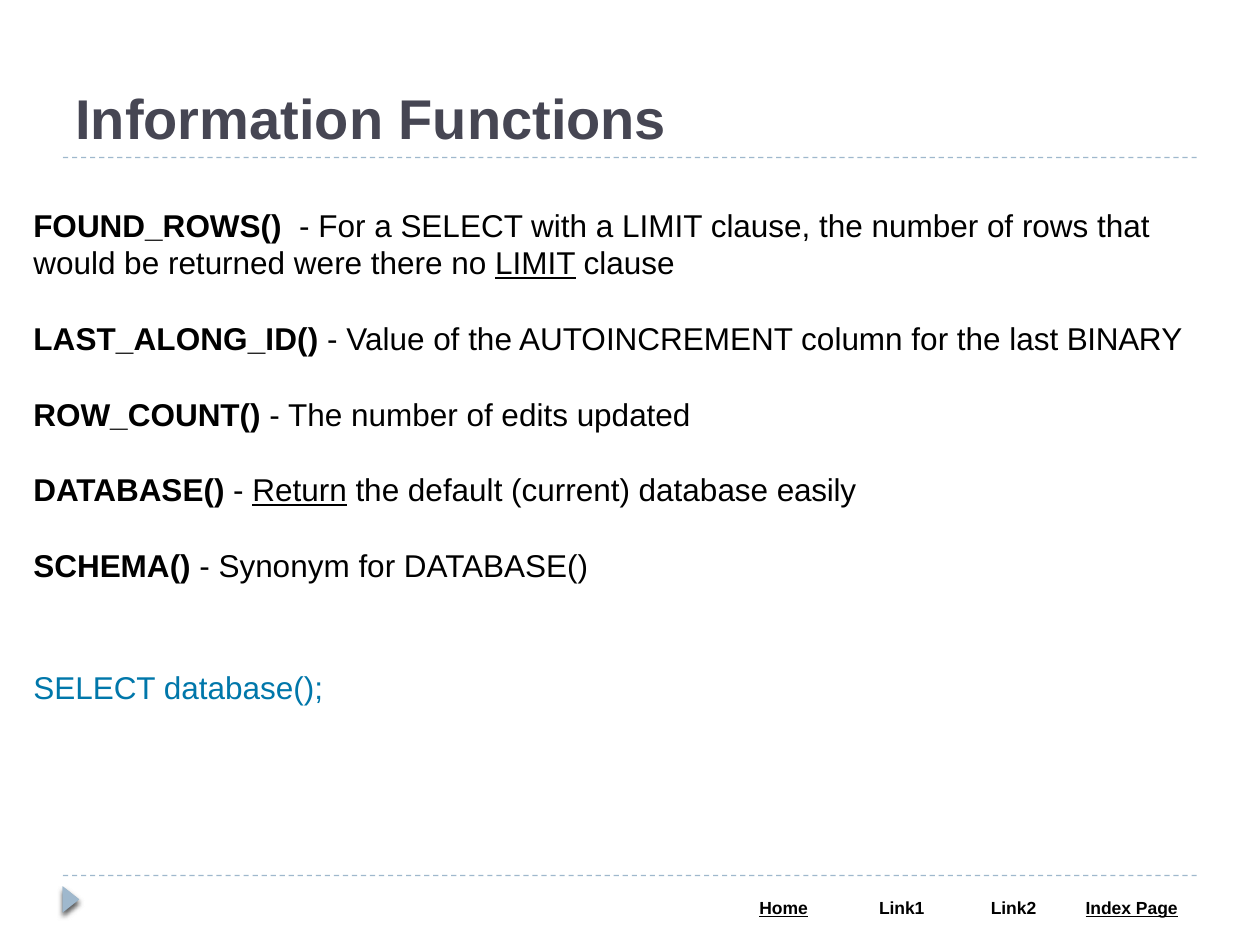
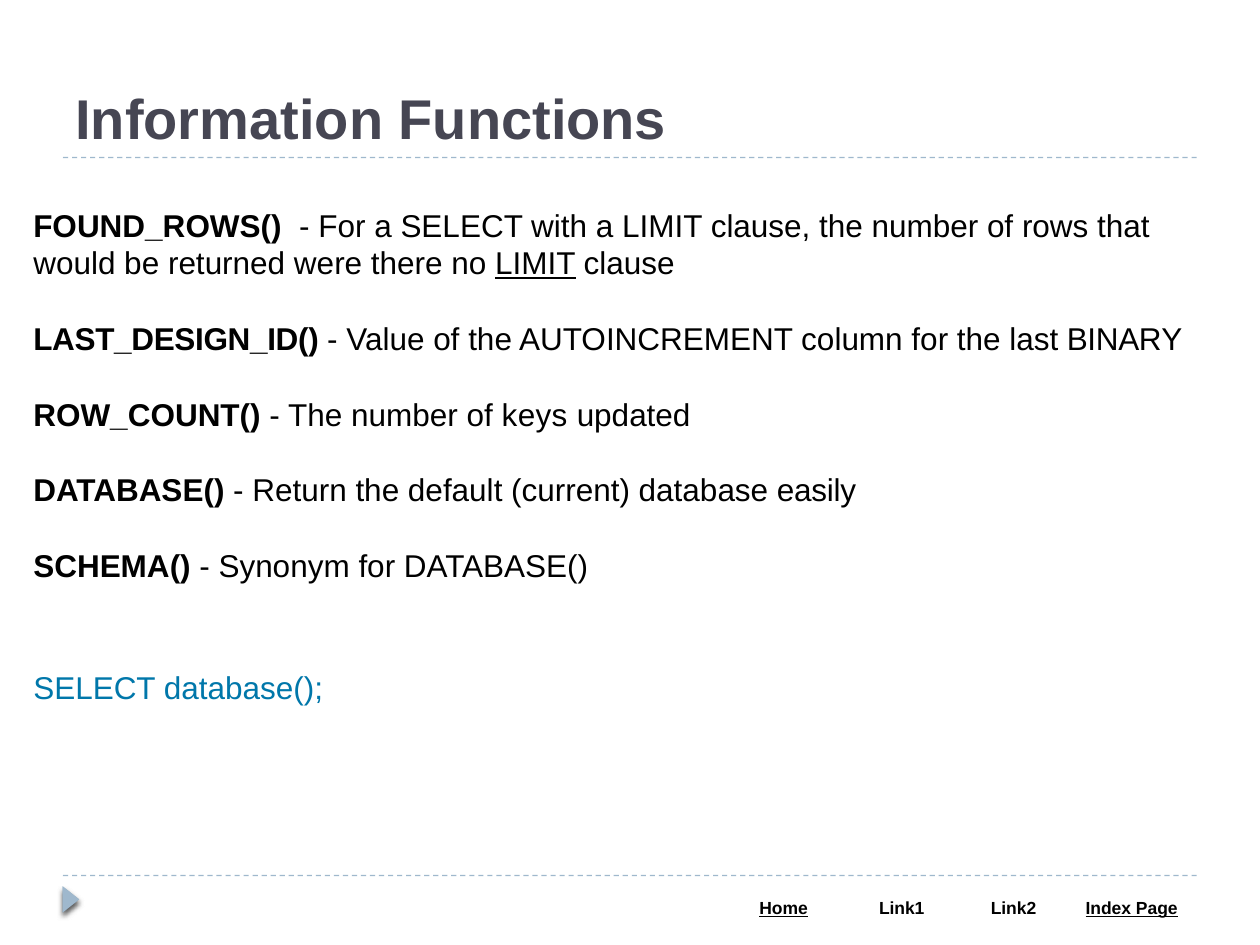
LAST_ALONG_ID(: LAST_ALONG_ID( -> LAST_DESIGN_ID(
edits: edits -> keys
Return underline: present -> none
